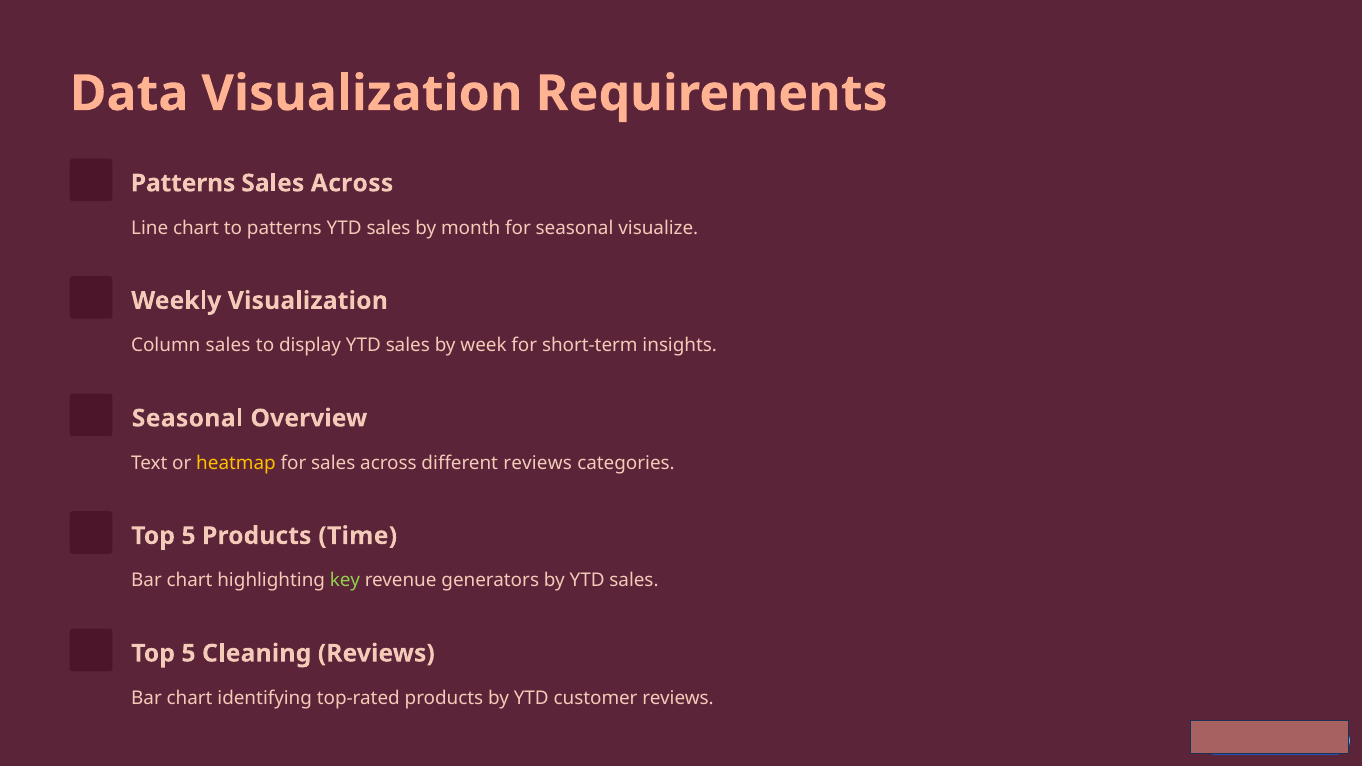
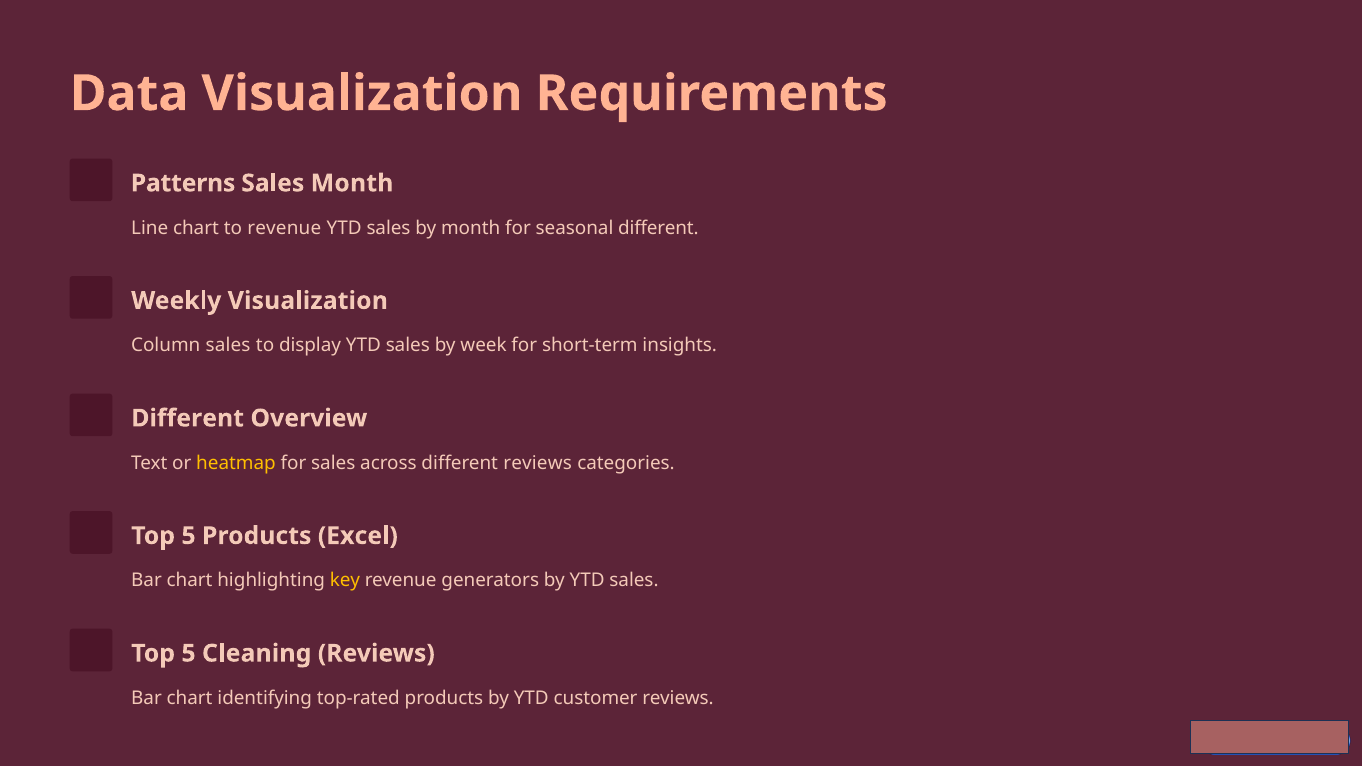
Across at (352, 183): Across -> Month
to patterns: patterns -> revenue
seasonal visualize: visualize -> different
Seasonal at (188, 418): Seasonal -> Different
Time: Time -> Excel
key colour: light green -> yellow
